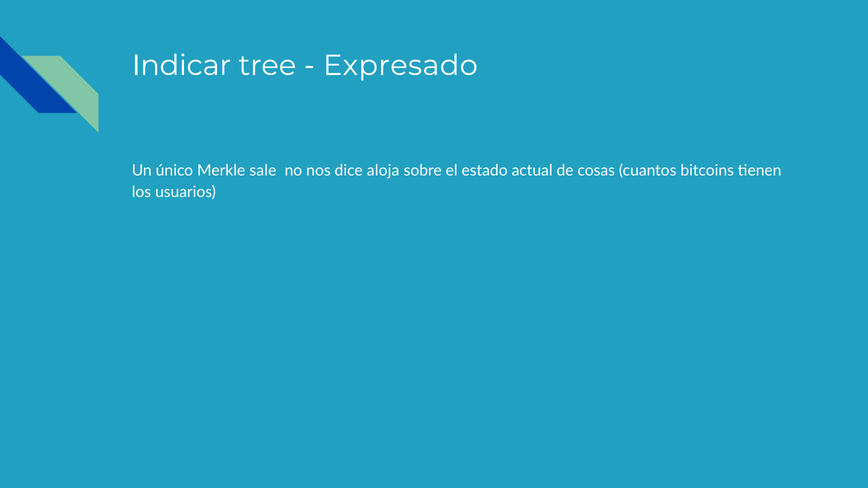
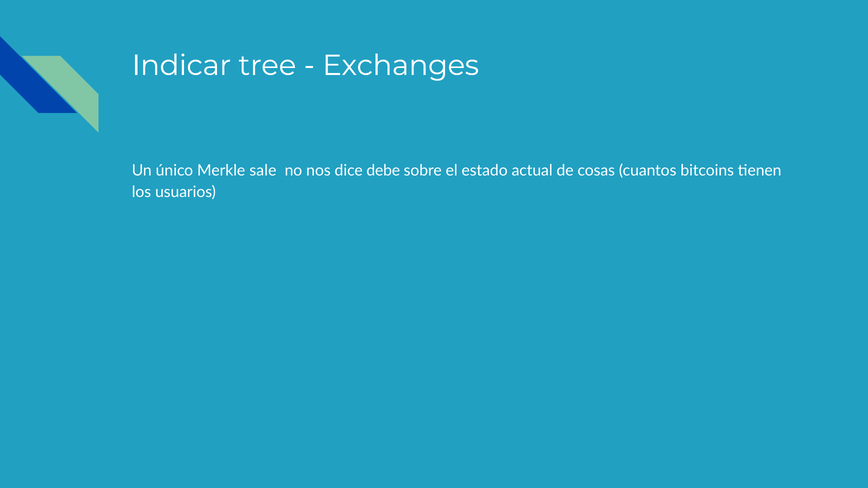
Expresado: Expresado -> Exchanges
aloja: aloja -> debe
